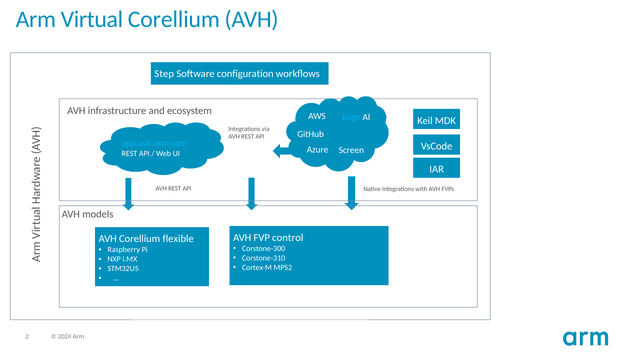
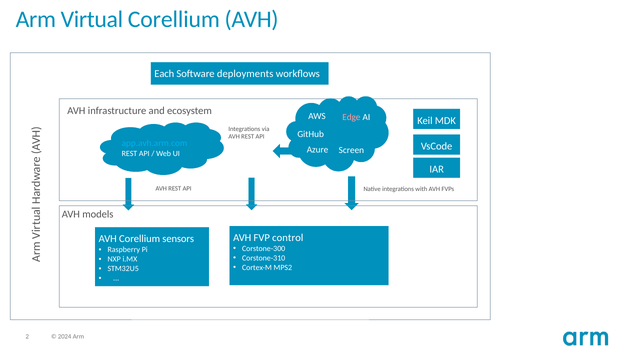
Step: Step -> Each
configuration: configuration -> deployments
Edge colour: light blue -> pink
flexible: flexible -> sensors
